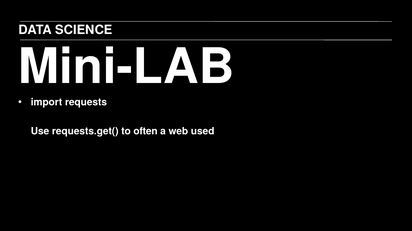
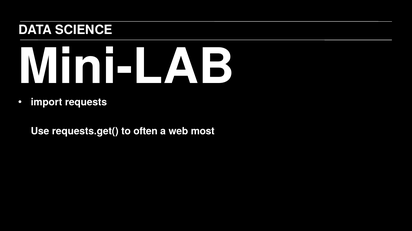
used: used -> most
